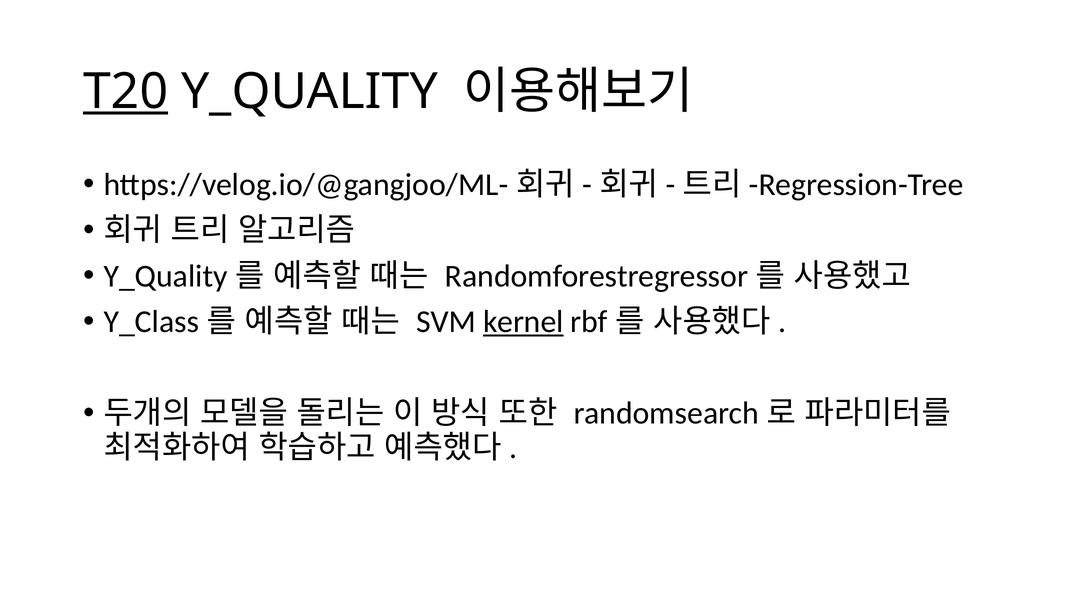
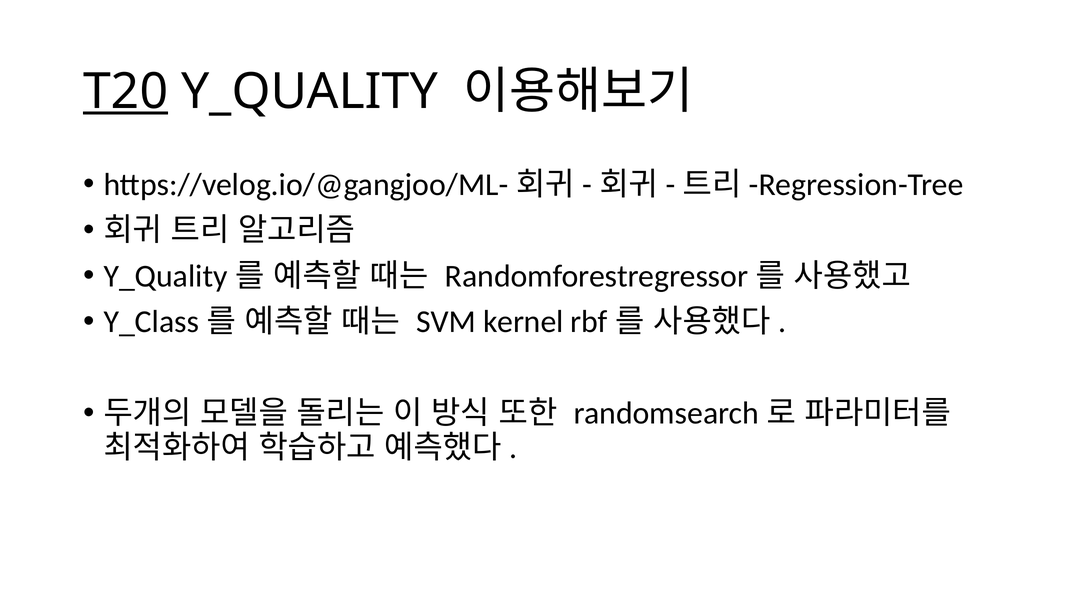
kernel underline: present -> none
